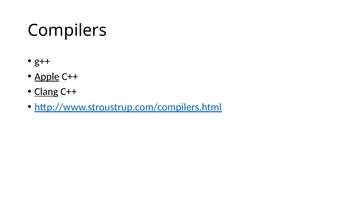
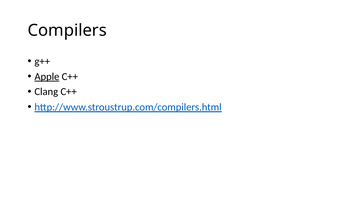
Clang underline: present -> none
